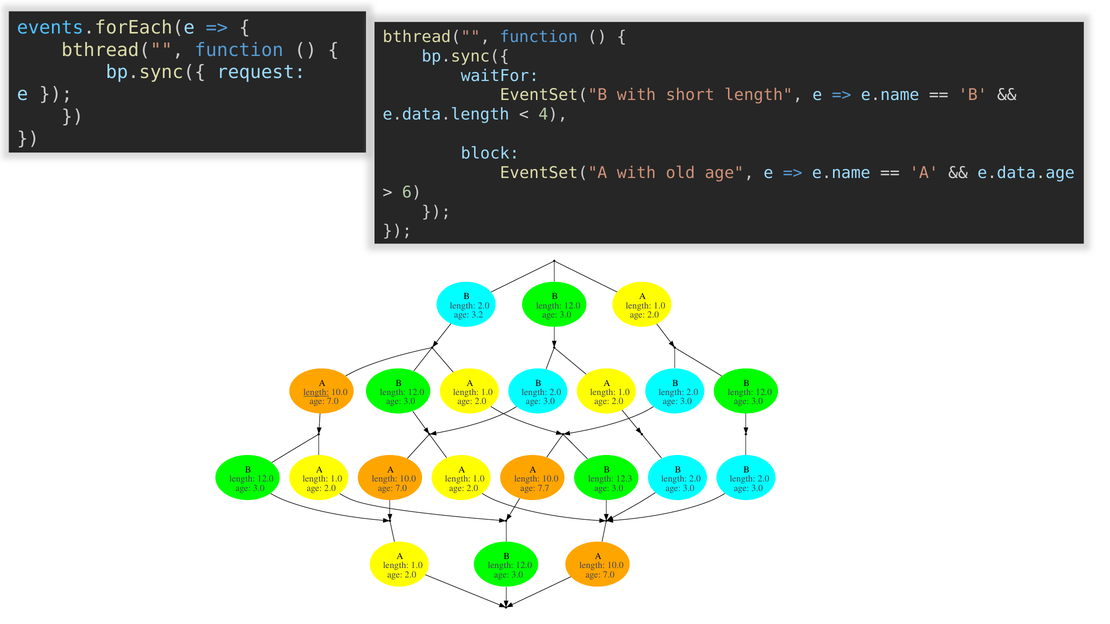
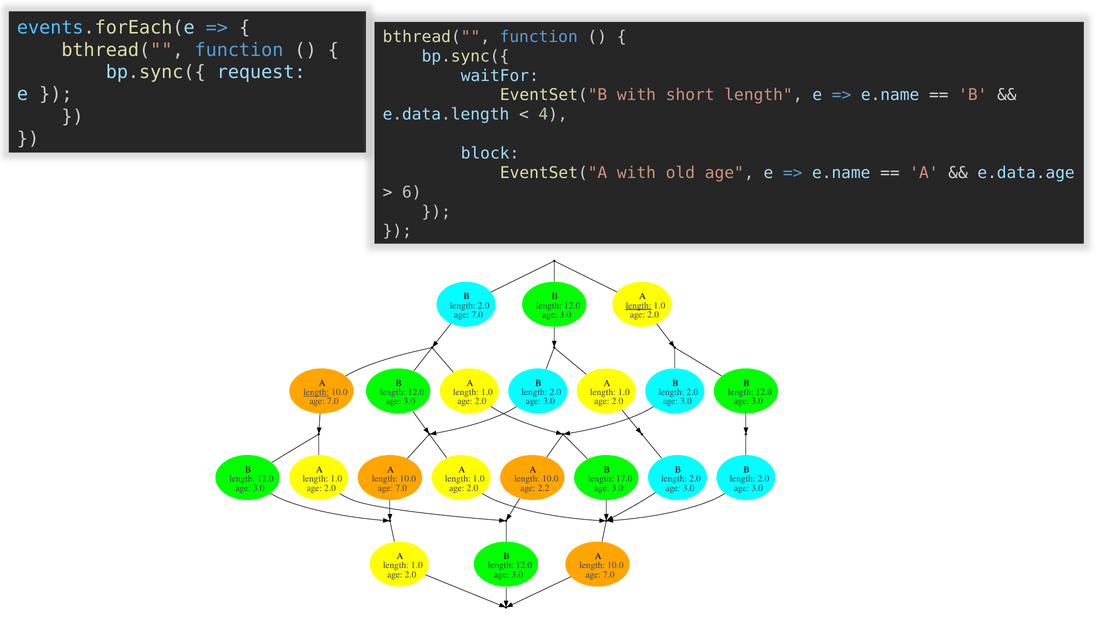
length at (638, 306) underline: none -> present
3.2 at (477, 315): 3.2 -> 7.0
12.3: 12.3 -> 17.0
7.7: 7.7 -> 2.2
